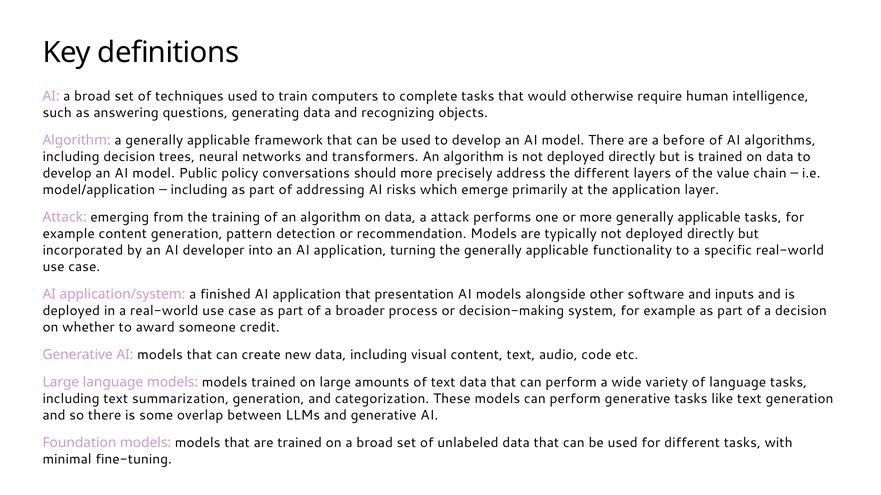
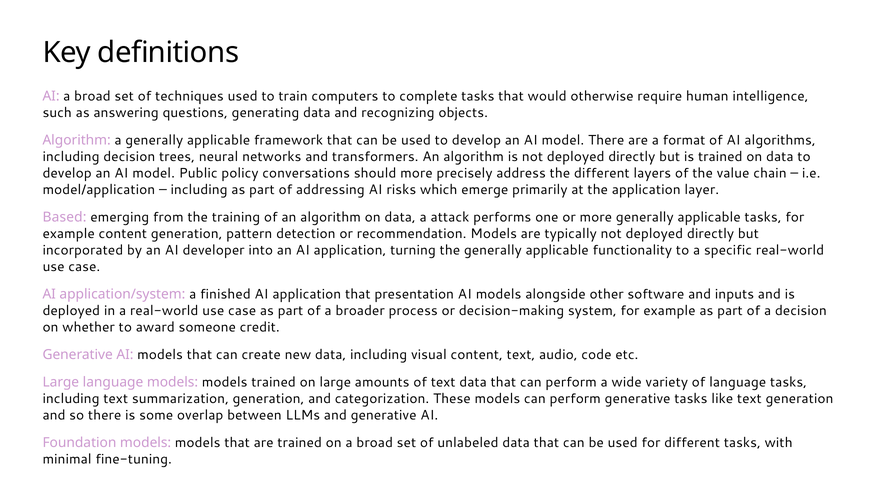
before: before -> format
Attack at (65, 218): Attack -> Based
